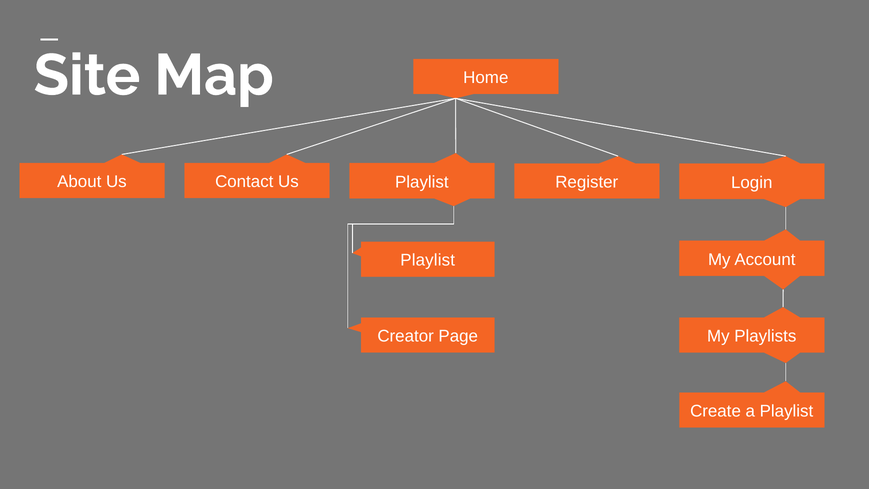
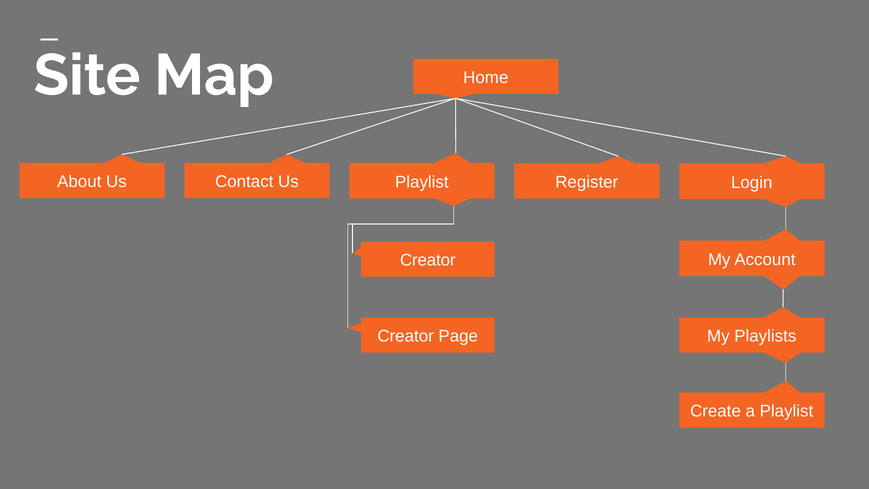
Playlist at (428, 260): Playlist -> Creator
